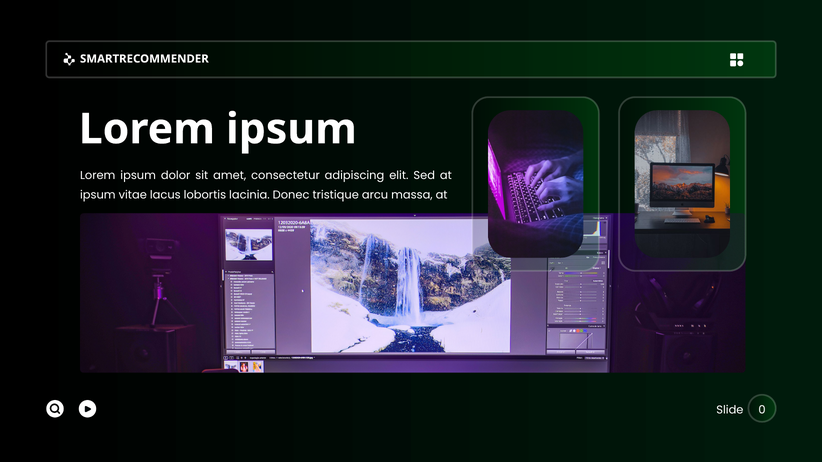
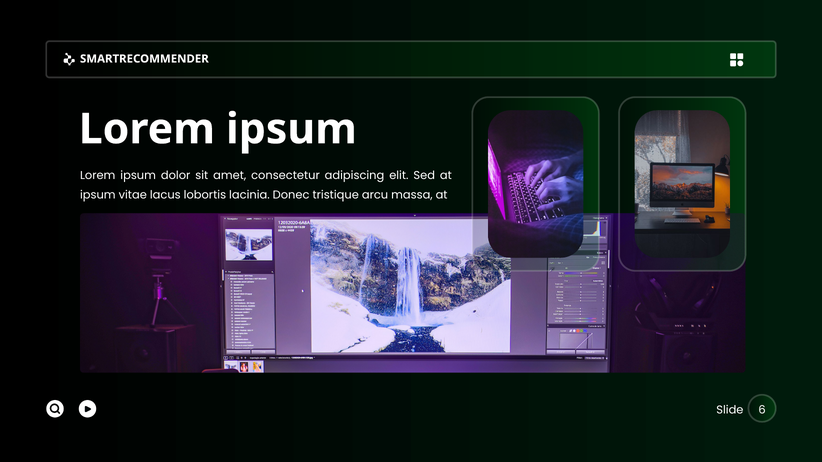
0: 0 -> 6
